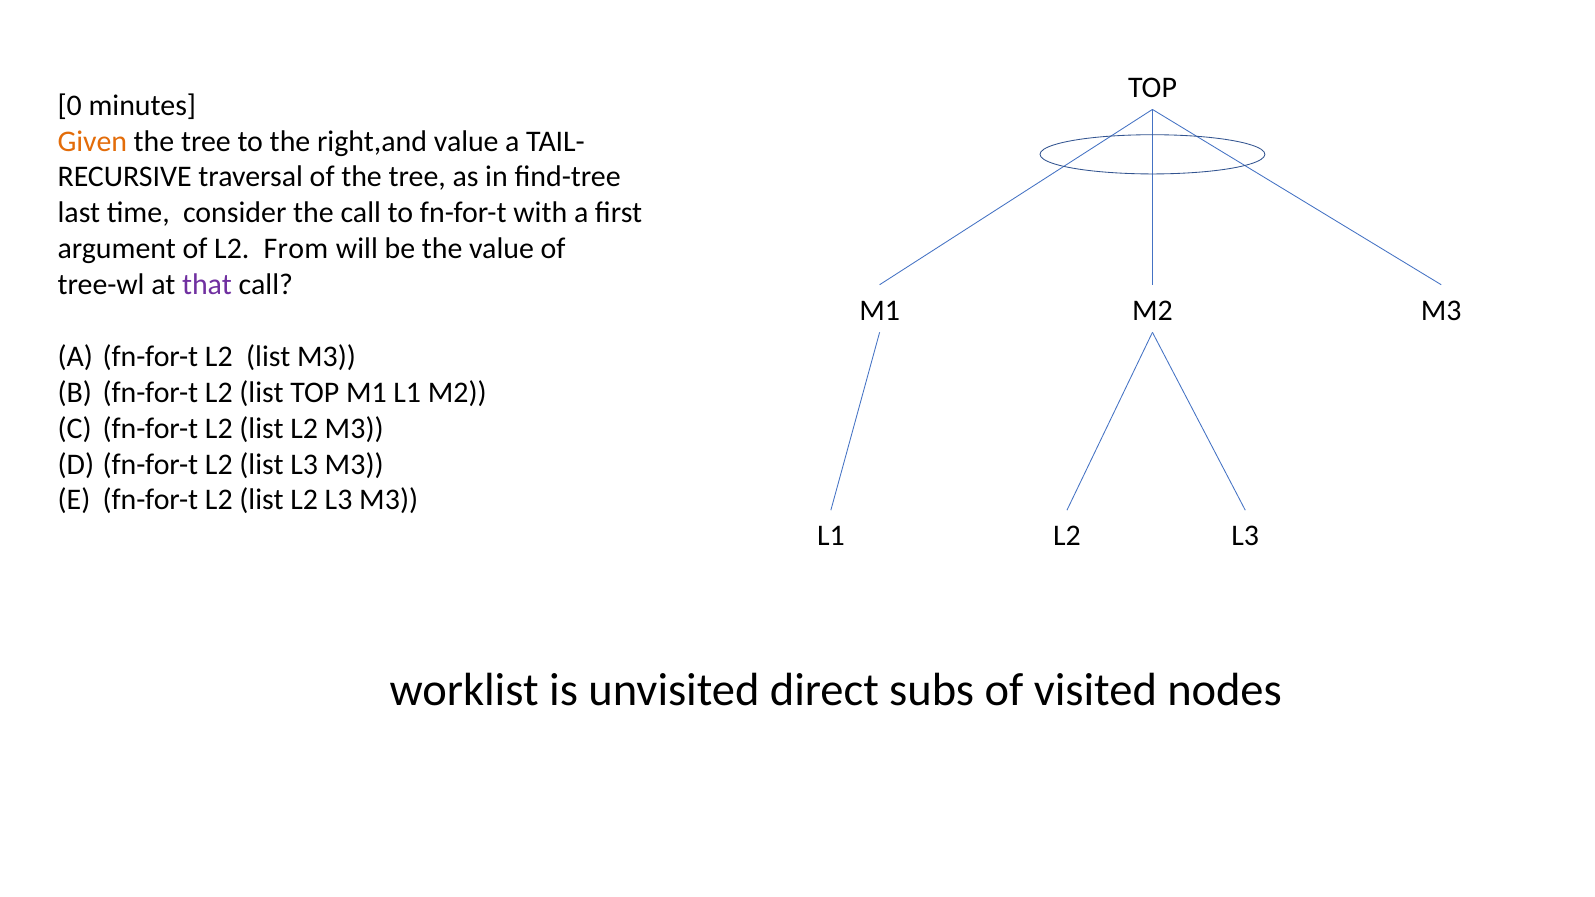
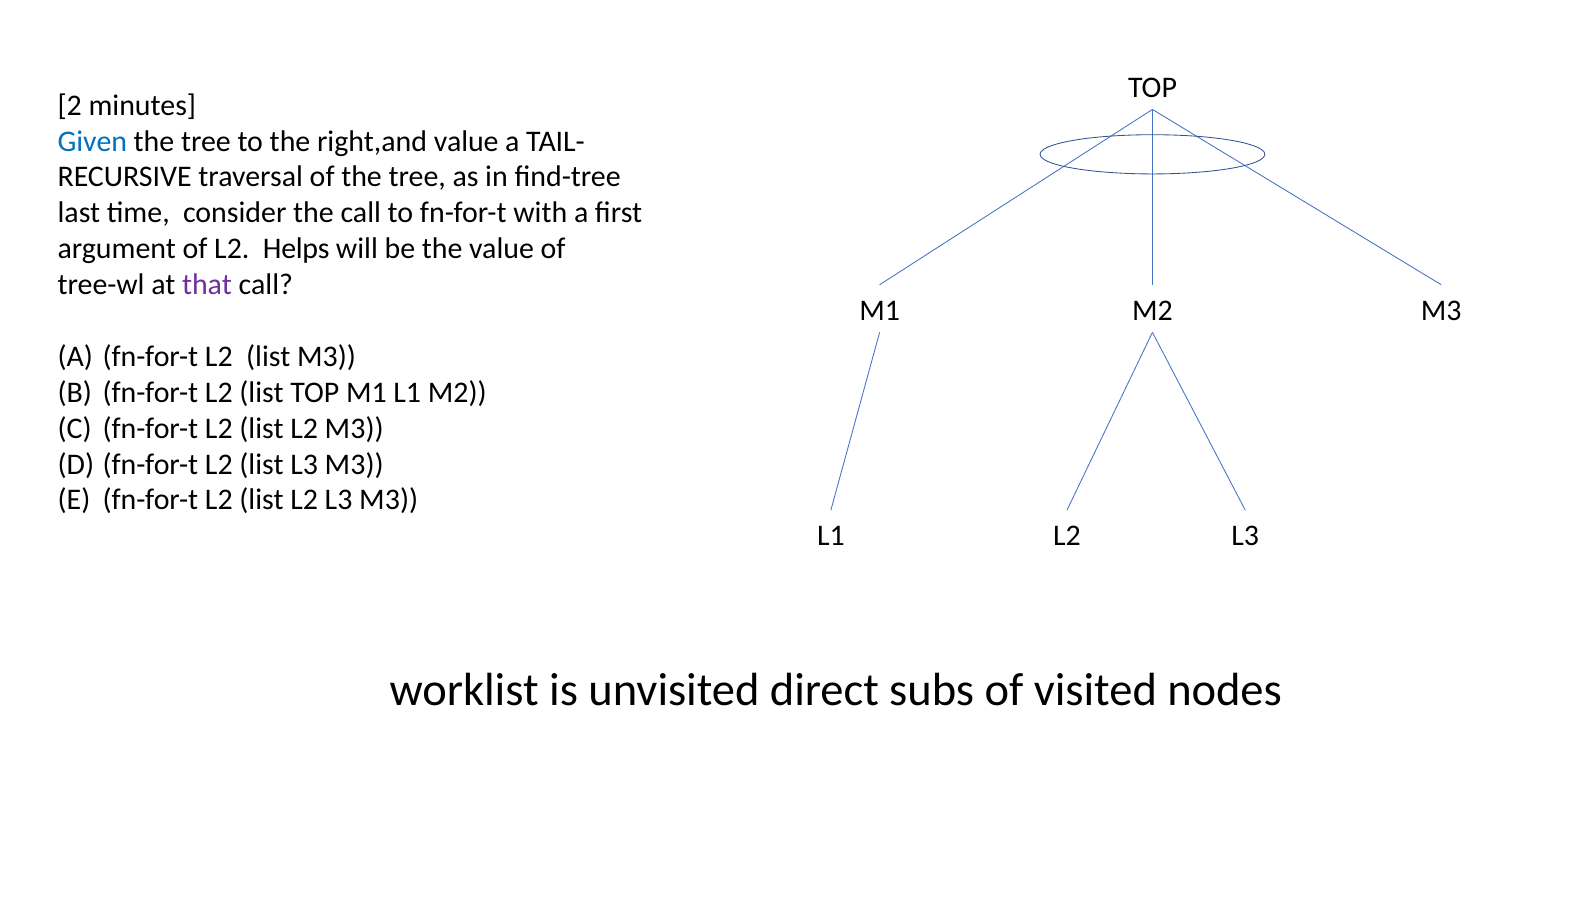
0: 0 -> 2
Given colour: orange -> blue
From: From -> Helps
